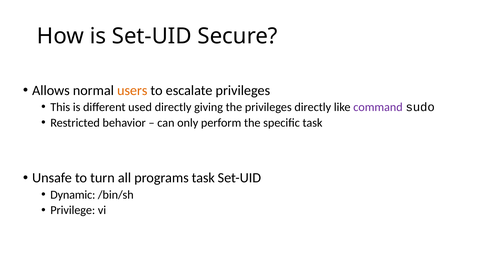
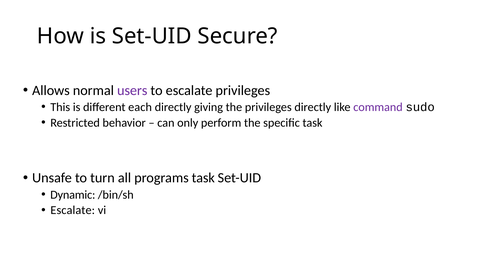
users colour: orange -> purple
used: used -> each
Privilege at (73, 210): Privilege -> Escalate
